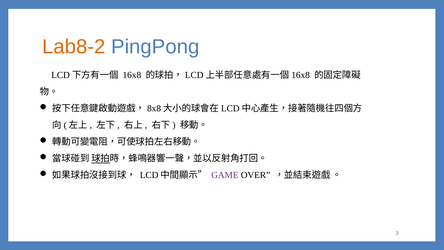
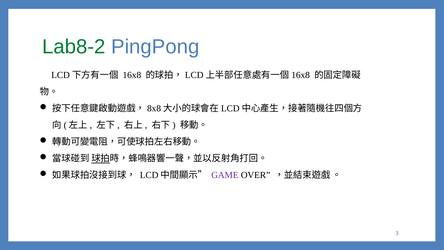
Lab8-2 colour: orange -> green
